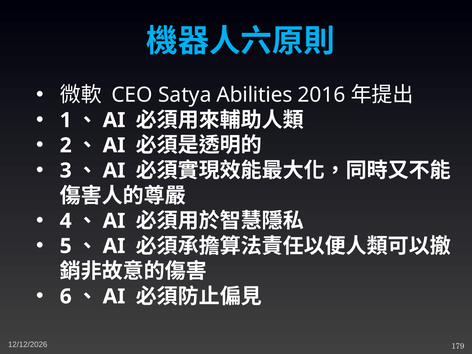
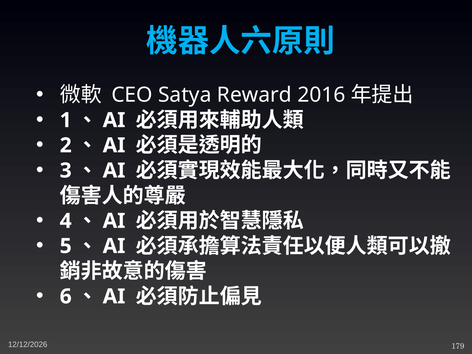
Abilities: Abilities -> Reward
